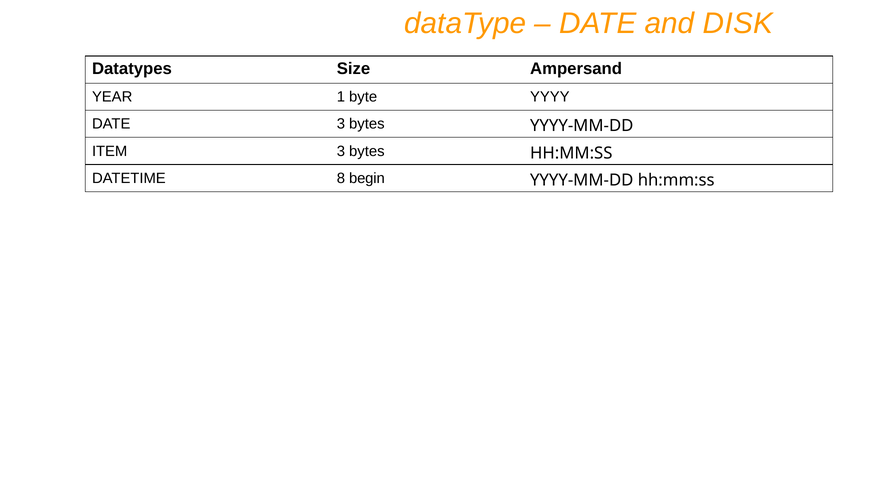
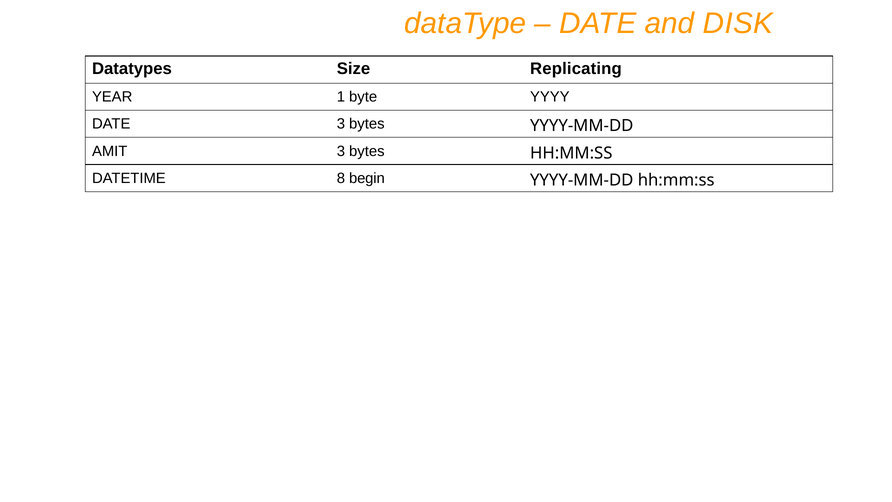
Ampersand: Ampersand -> Replicating
ITEM: ITEM -> AMIT
